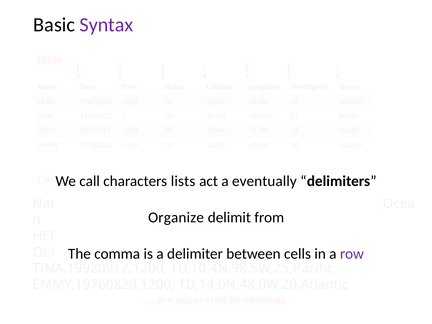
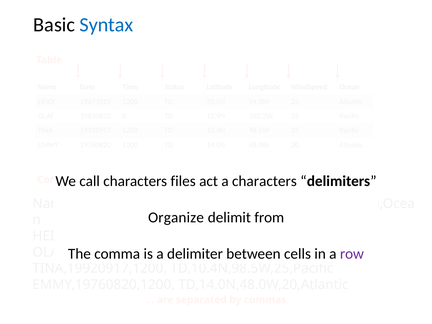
Syntax colour: purple -> blue
lists: lists -> files
a eventually: eventually -> characters
